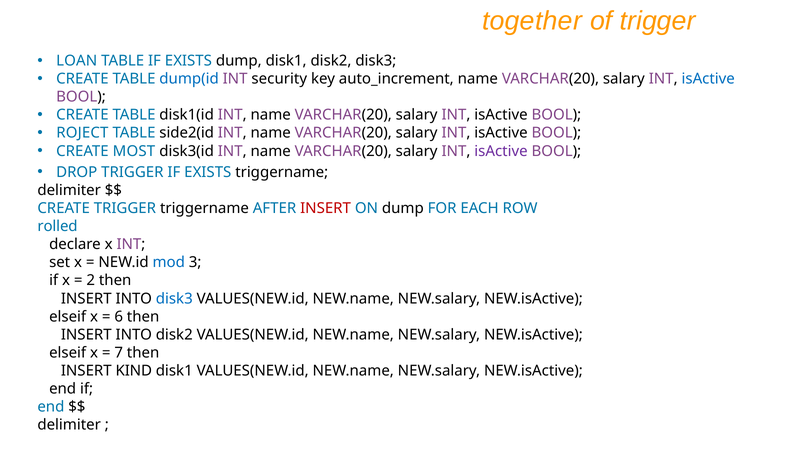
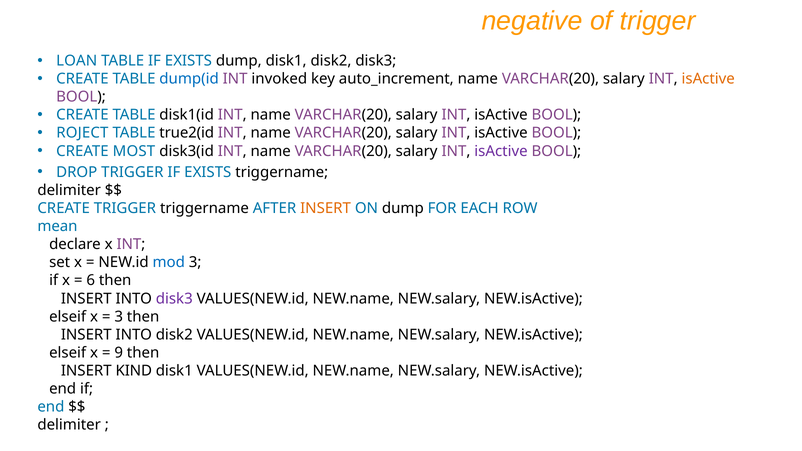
together: together -> negative
security: security -> invoked
isActive at (708, 79) colour: blue -> orange
side2(id: side2(id -> true2(id
INSERT at (326, 208) colour: red -> orange
rolled: rolled -> mean
2: 2 -> 6
disk3 at (174, 299) colour: blue -> purple
6 at (119, 317): 6 -> 3
7: 7 -> 9
